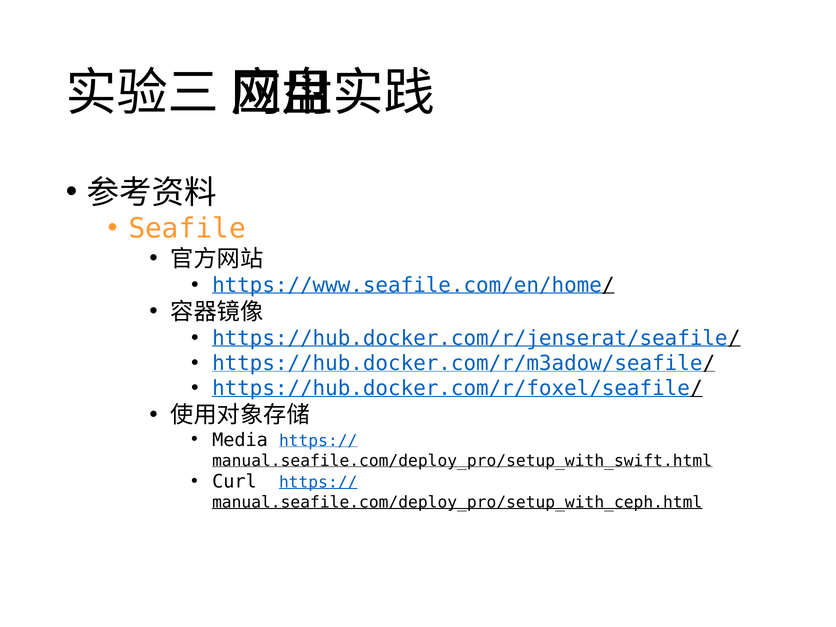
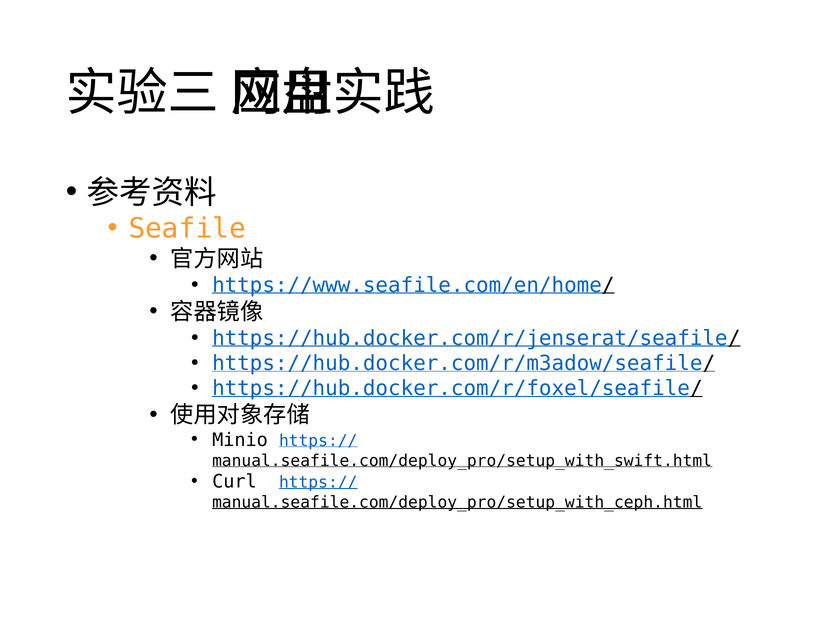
Media: Media -> Minio
